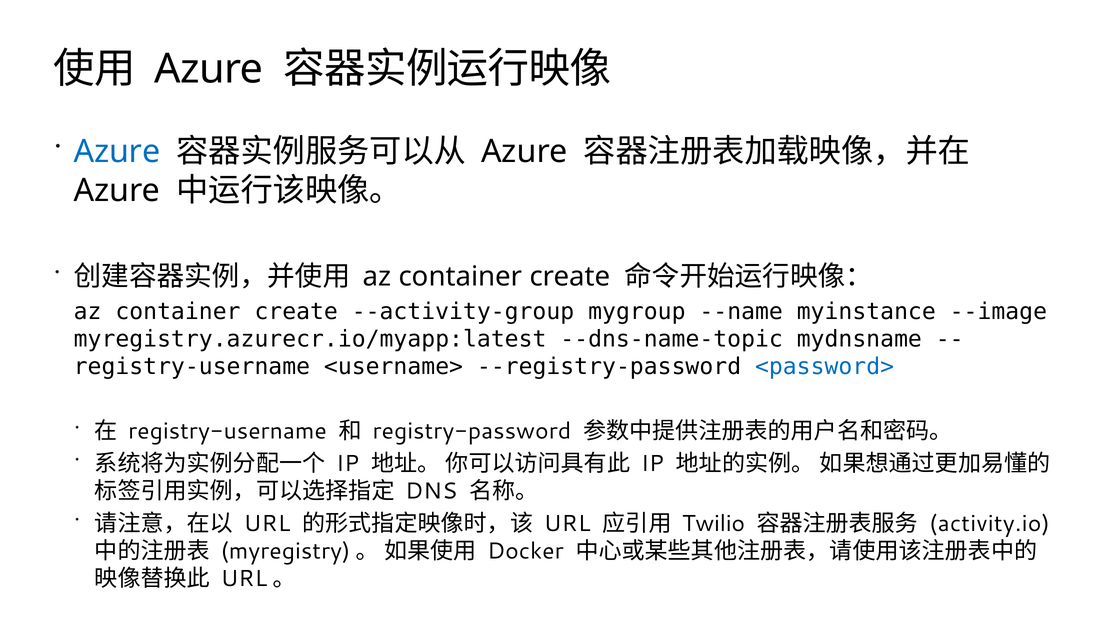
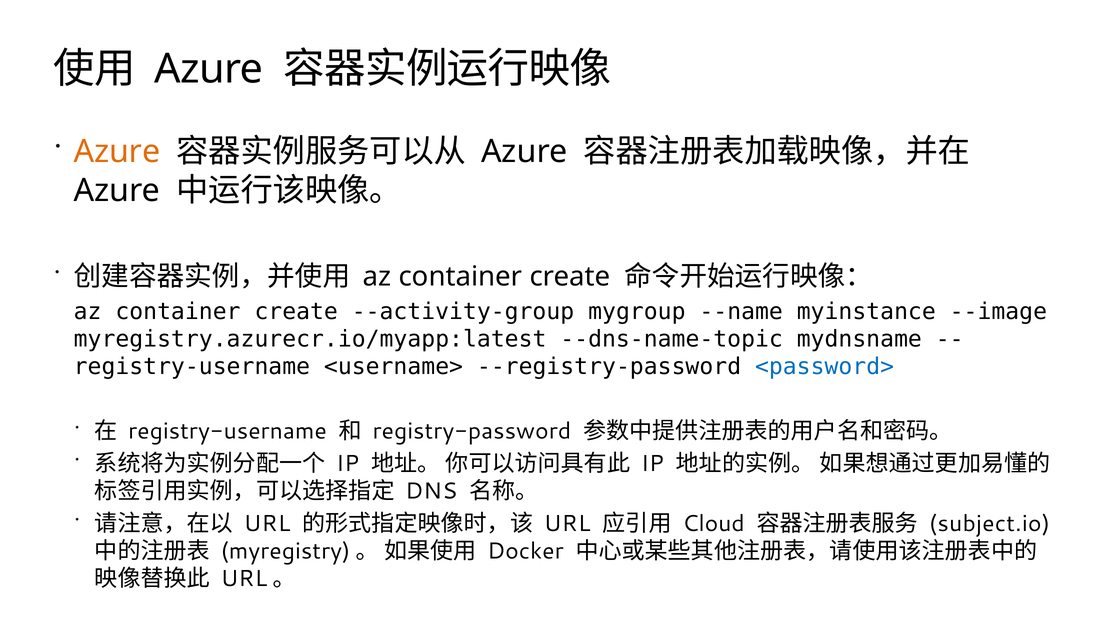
Azure at (117, 152) colour: blue -> orange
Twilio: Twilio -> Cloud
activity.io: activity.io -> subject.io
